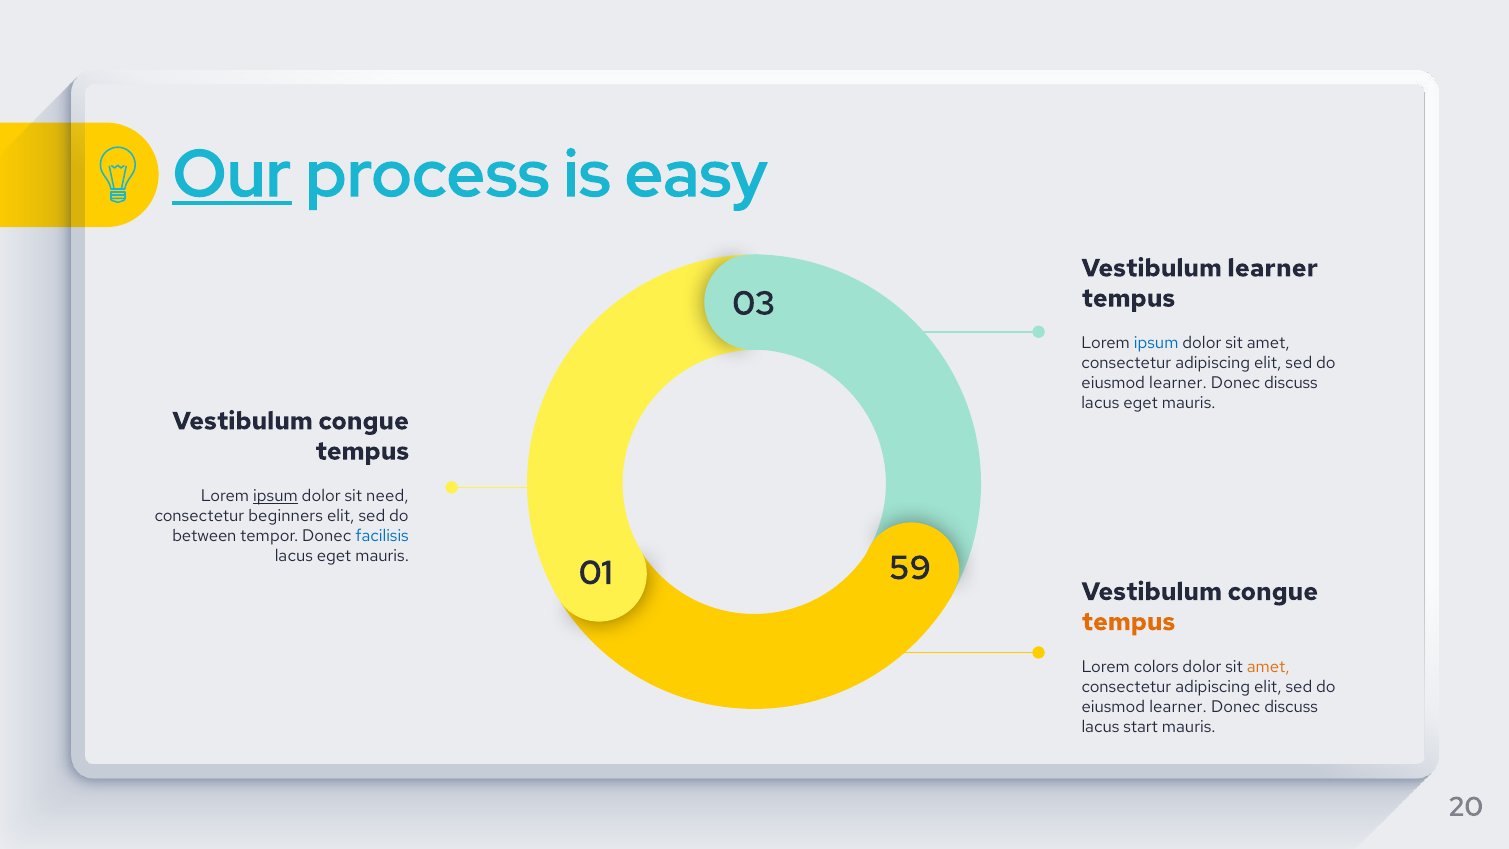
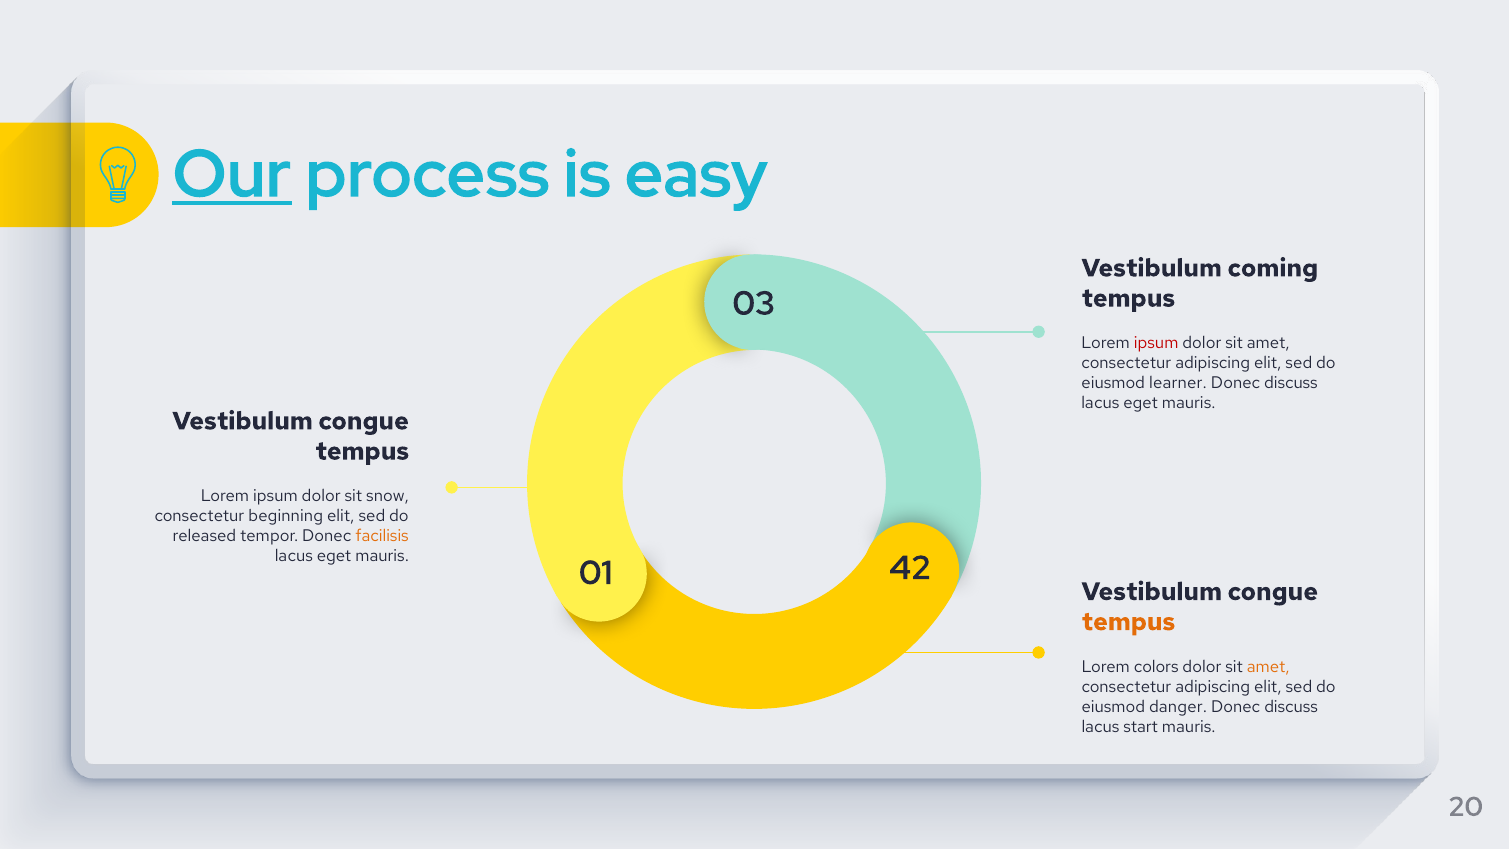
Vestibulum learner: learner -> coming
ipsum at (1156, 343) colour: blue -> red
ipsum at (275, 496) underline: present -> none
need: need -> snow
beginners: beginners -> beginning
between: between -> released
facilisis colour: blue -> orange
59: 59 -> 42
learner at (1178, 707): learner -> danger
